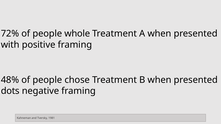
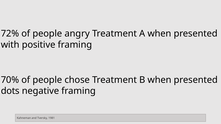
whole: whole -> angry
48%: 48% -> 70%
